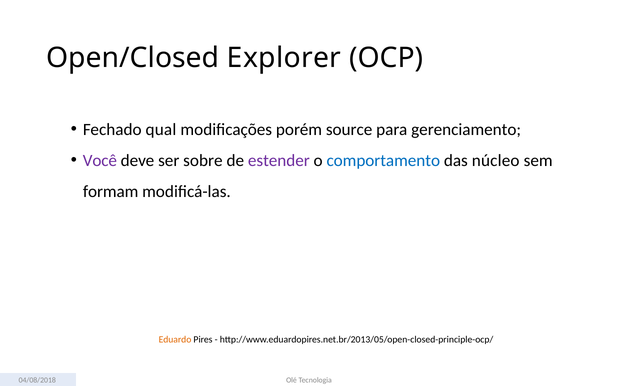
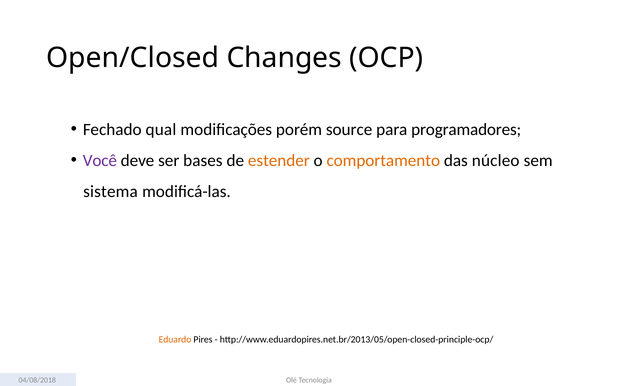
Explorer: Explorer -> Changes
gerenciamento: gerenciamento -> programadores
sobre: sobre -> bases
estender colour: purple -> orange
comportamento colour: blue -> orange
formam: formam -> sistema
